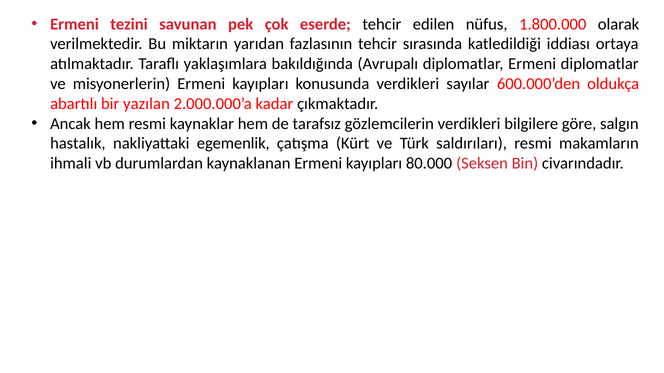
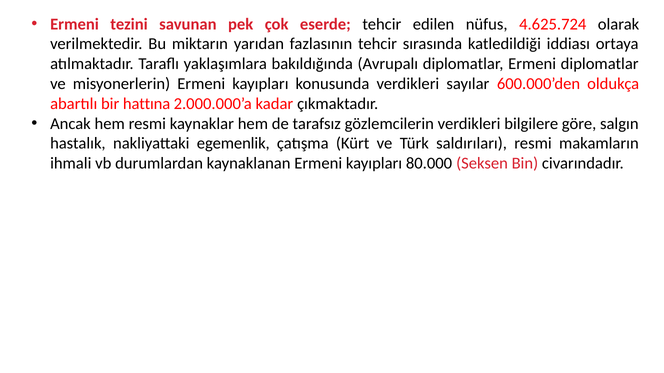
1.800.000: 1.800.000 -> 4.625.724
yazılan: yazılan -> hattına
